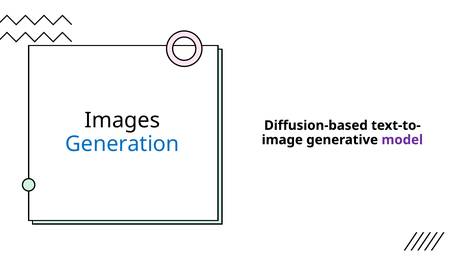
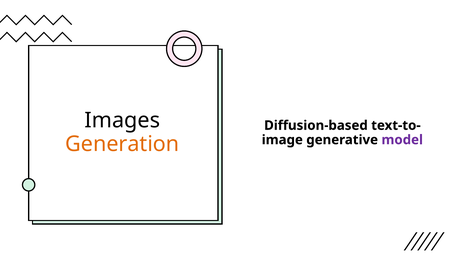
Generation colour: blue -> orange
